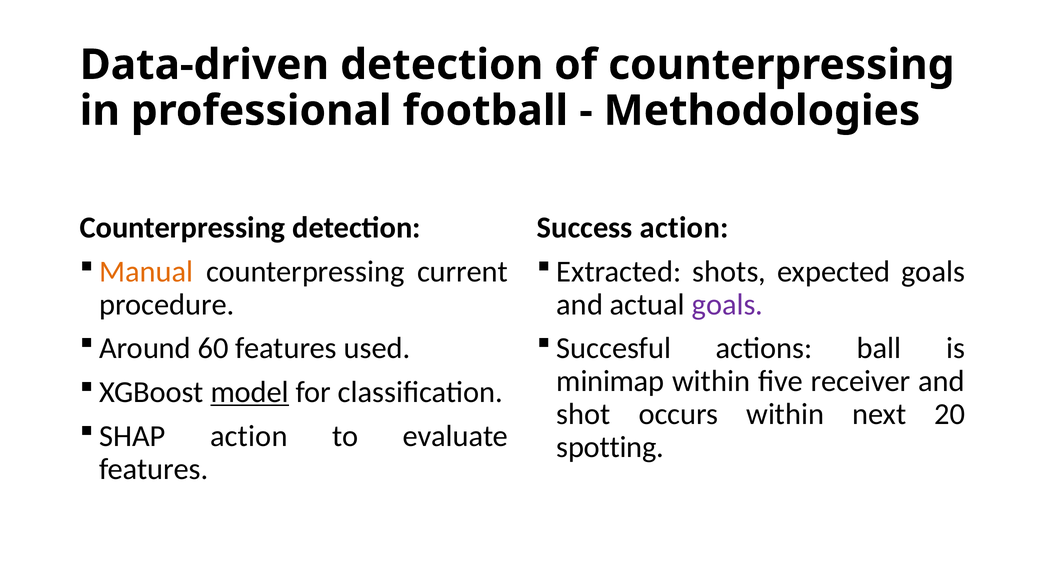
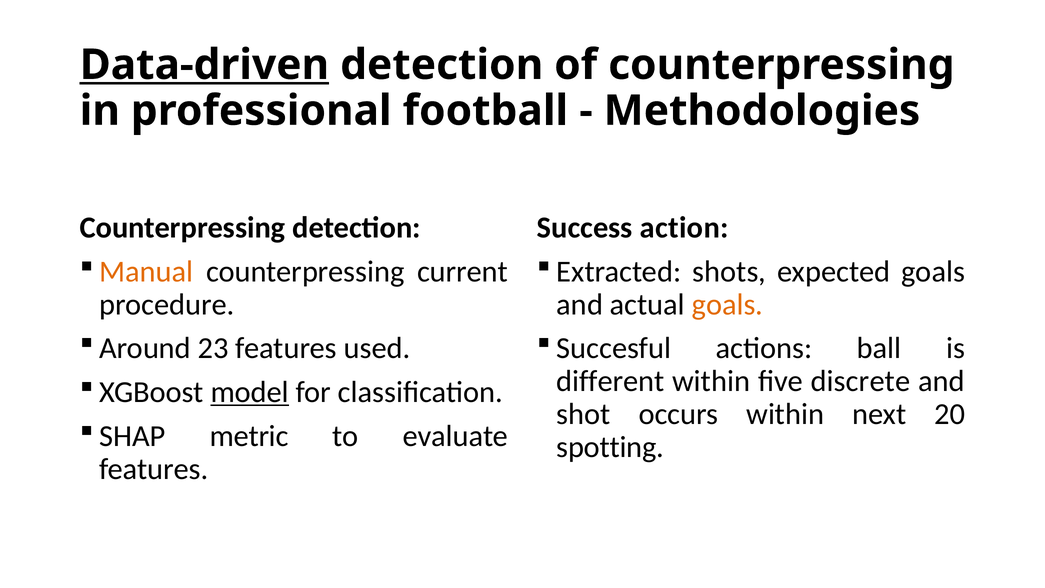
Data-driven underline: none -> present
goals at (727, 304) colour: purple -> orange
60: 60 -> 23
minimap: minimap -> different
receiver: receiver -> discrete
SHAP action: action -> metric
